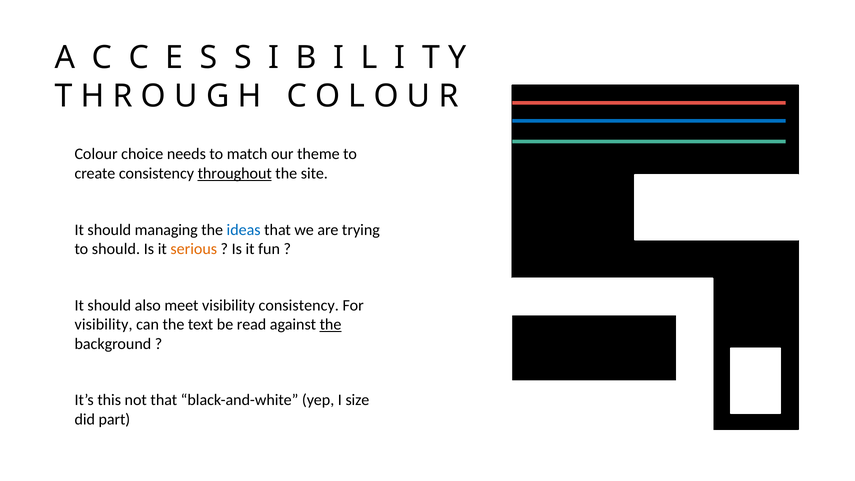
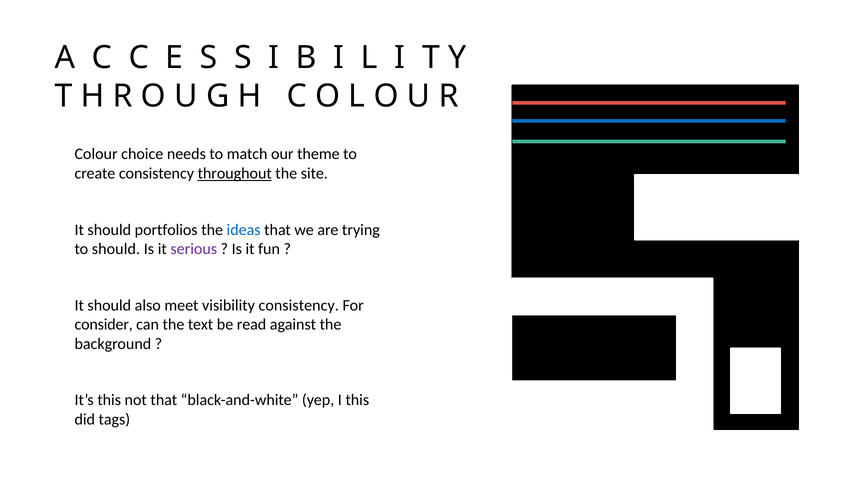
managing: managing -> portfolios
serious colour: orange -> purple
visibility at (104, 324): visibility -> consider
the at (331, 324) underline: present -> none
I size: size -> this
part: part -> tags
